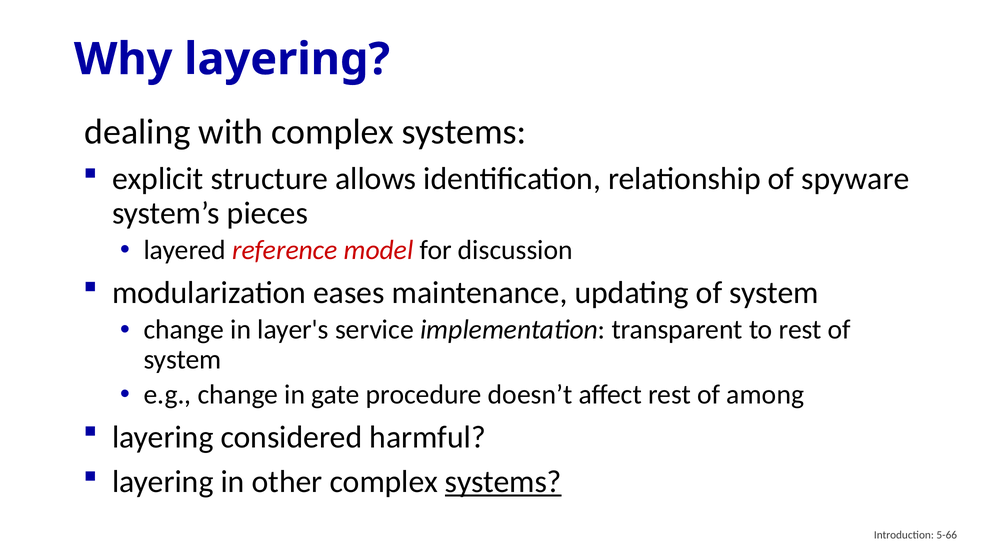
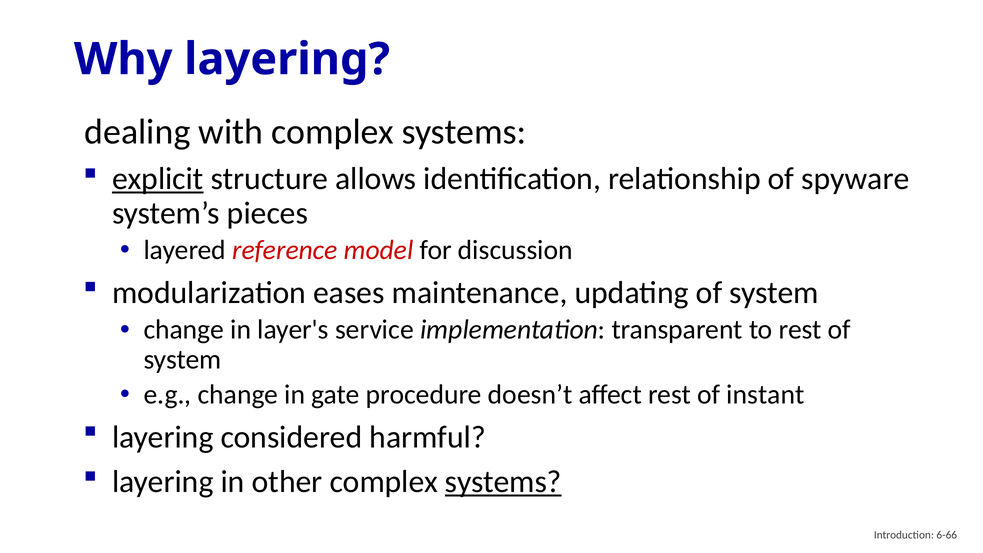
explicit underline: none -> present
among: among -> instant
5-66: 5-66 -> 6-66
